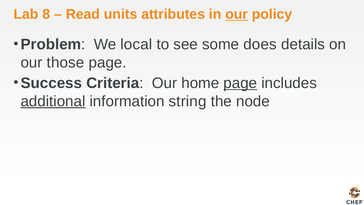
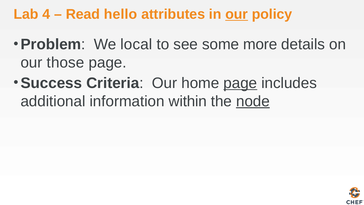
8: 8 -> 4
units: units -> hello
does: does -> more
additional underline: present -> none
string: string -> within
node underline: none -> present
